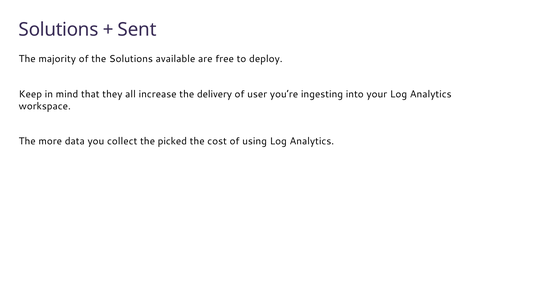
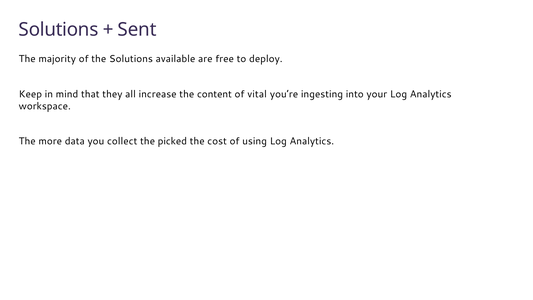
delivery: delivery -> content
user: user -> vital
